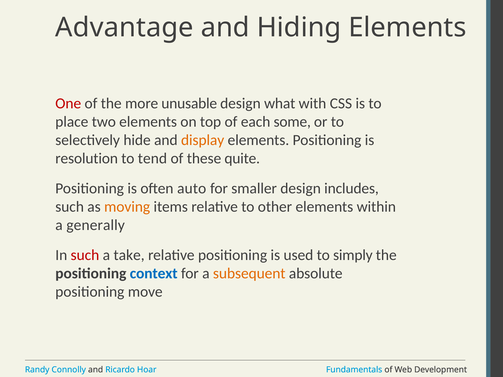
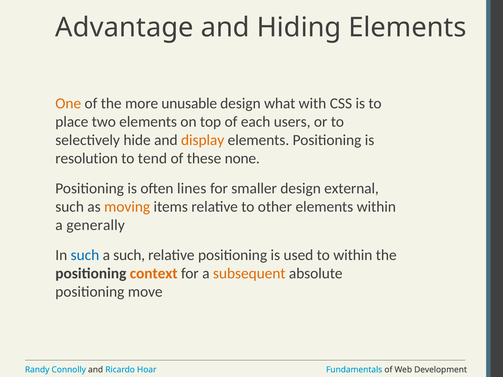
One colour: red -> orange
some: some -> users
quite: quite -> none
auto: auto -> lines
includes: includes -> external
such at (85, 255) colour: red -> blue
a take: take -> such
to simply: simply -> within
context colour: blue -> orange
